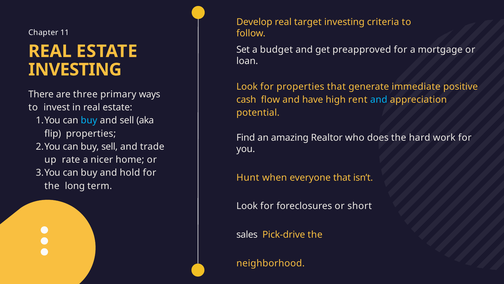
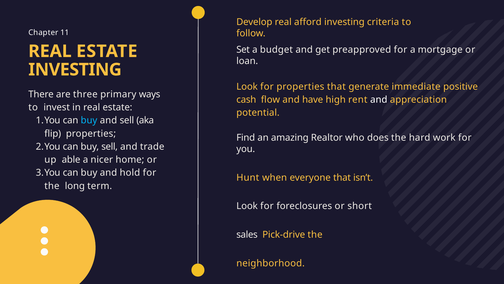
target: target -> afford
and at (379, 100) colour: light blue -> white
rate: rate -> able
